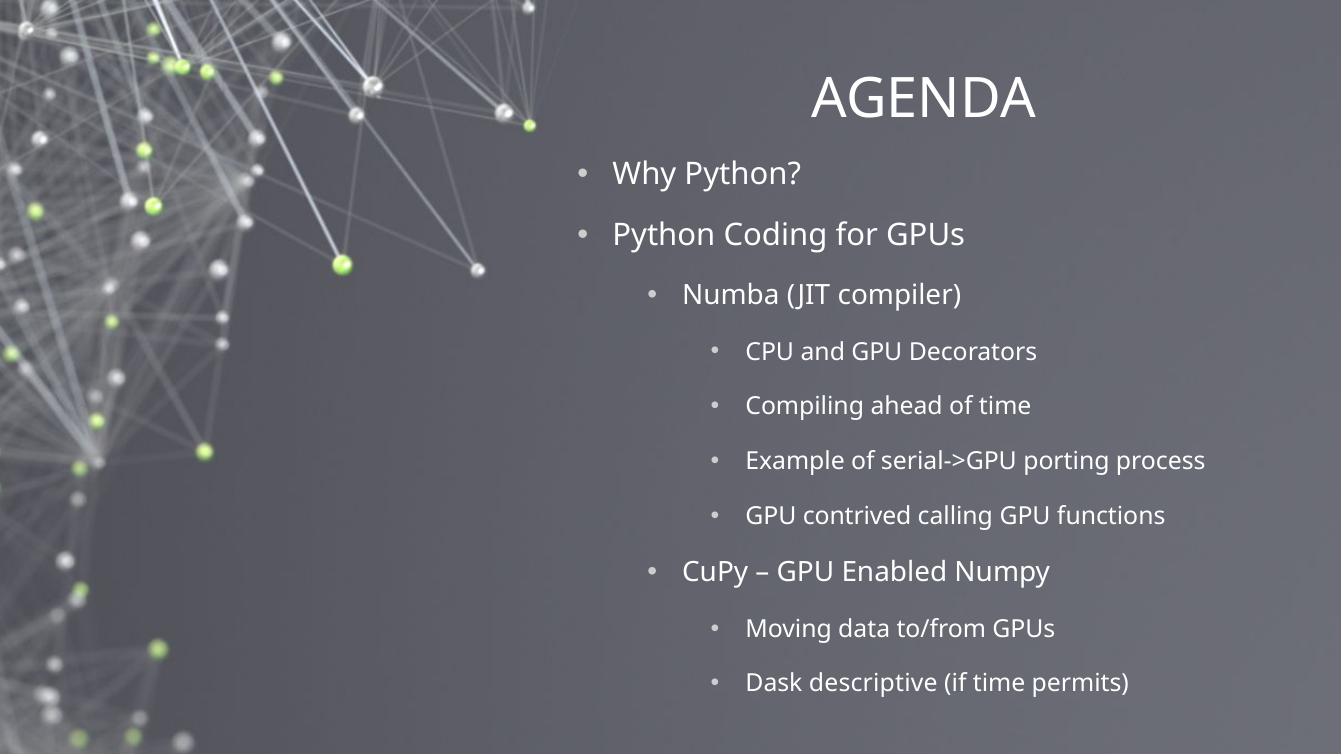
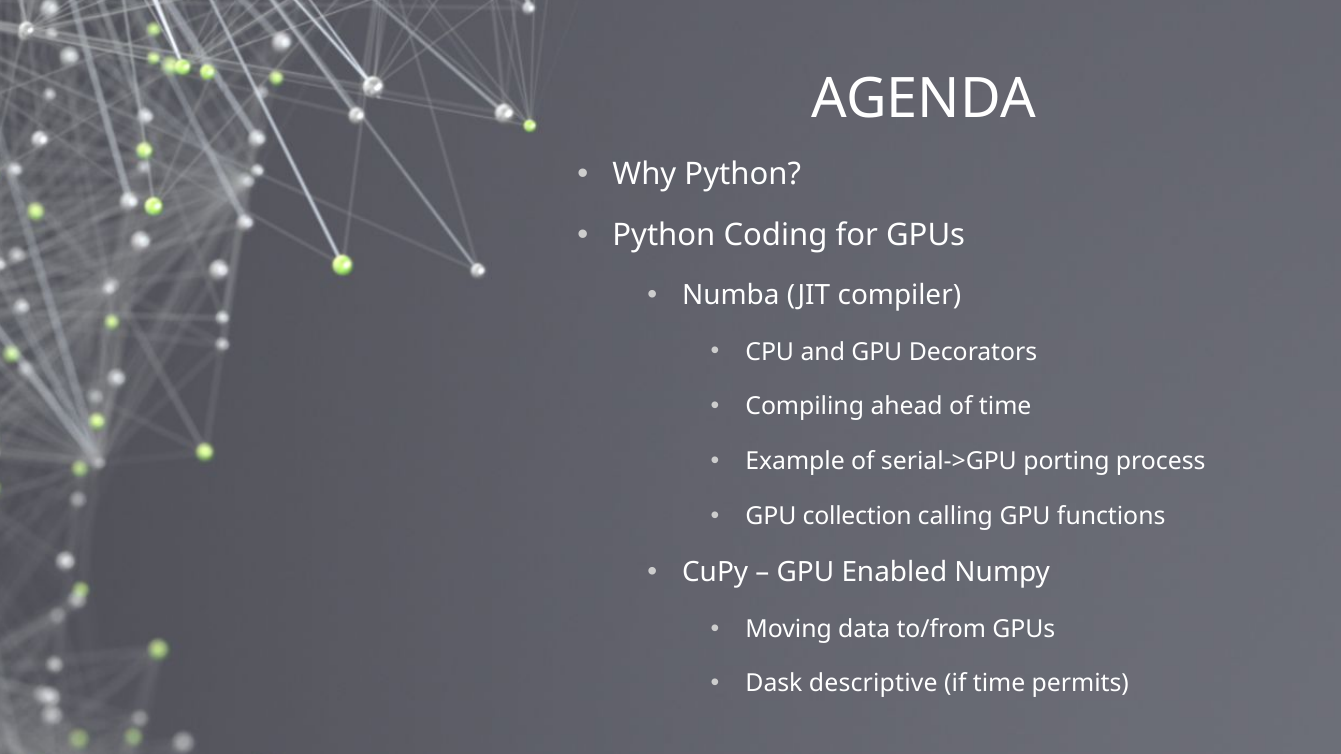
contrived: contrived -> collection
